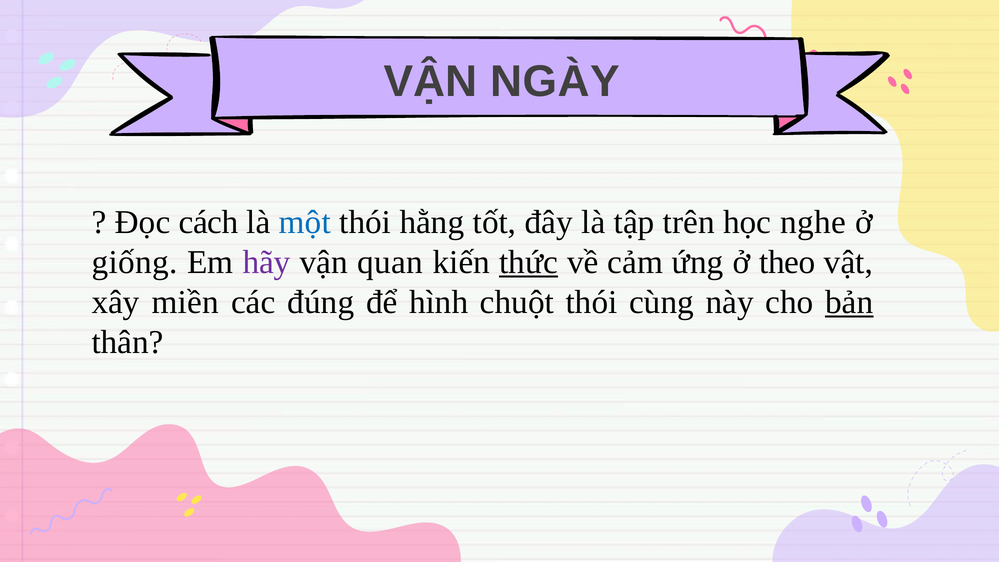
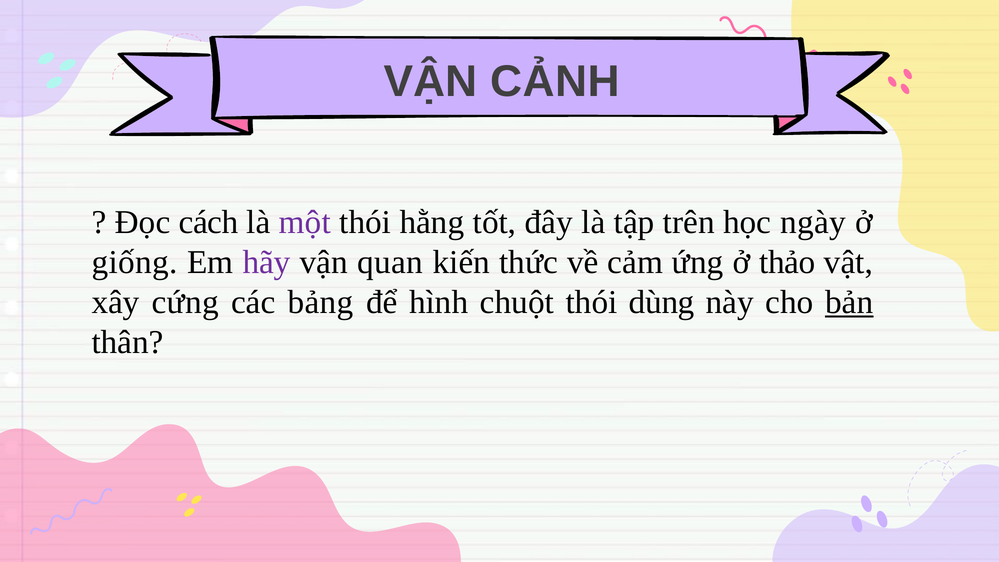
NGÀY: NGÀY -> CẢNH
một colour: blue -> purple
nghe: nghe -> ngày
thức underline: present -> none
theo: theo -> thảo
miền: miền -> cứng
đúng: đúng -> bảng
cùng: cùng -> dùng
